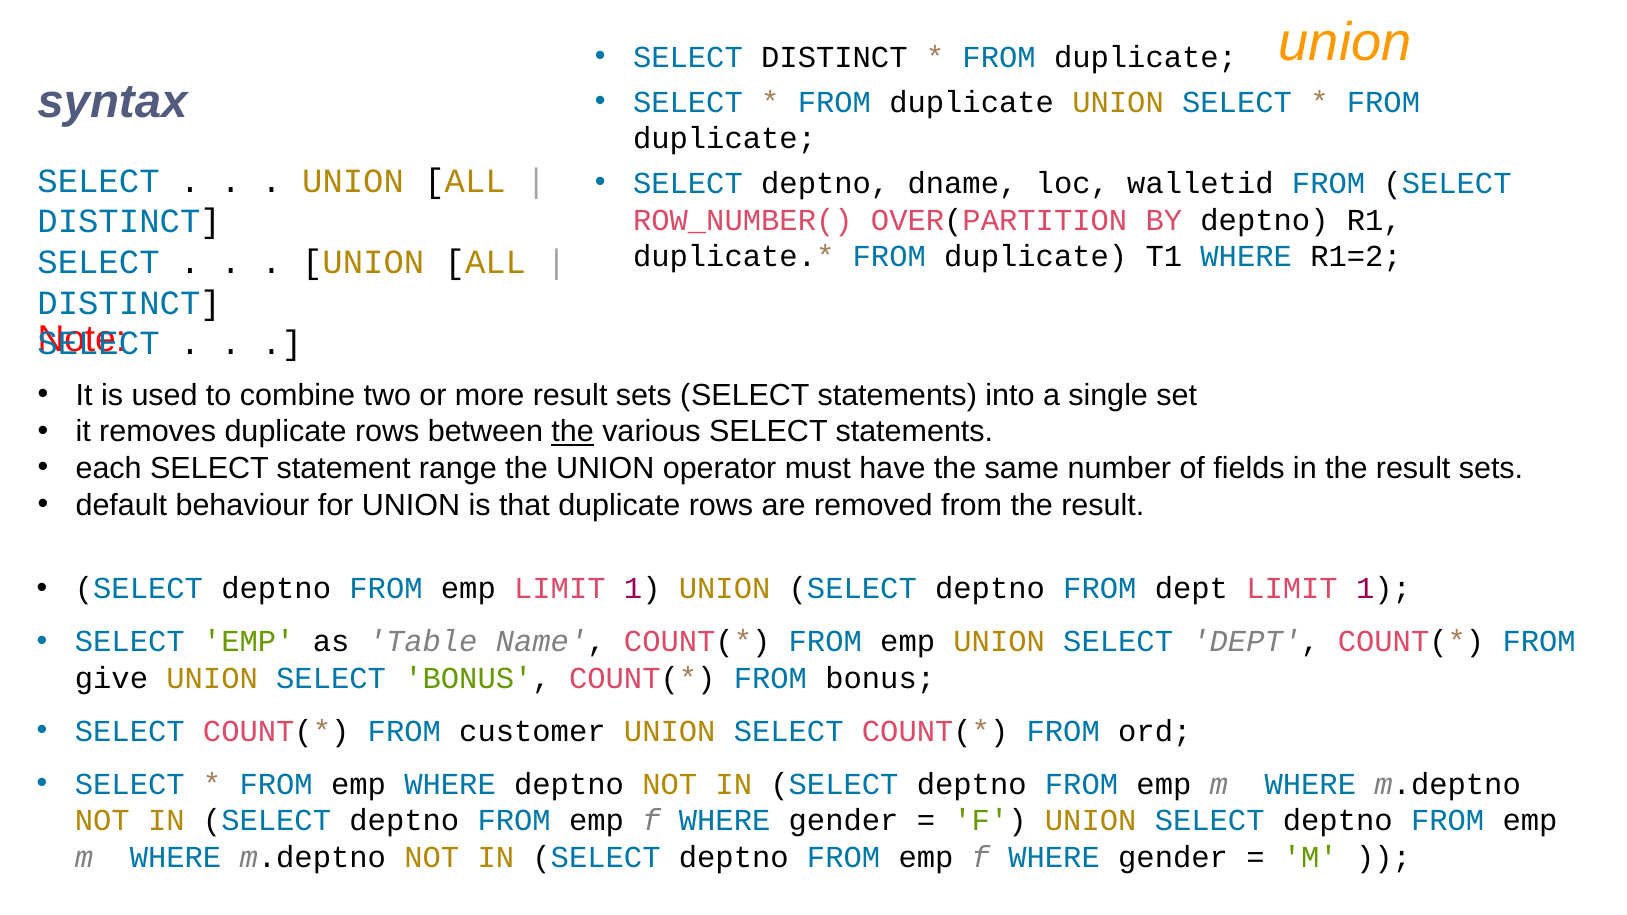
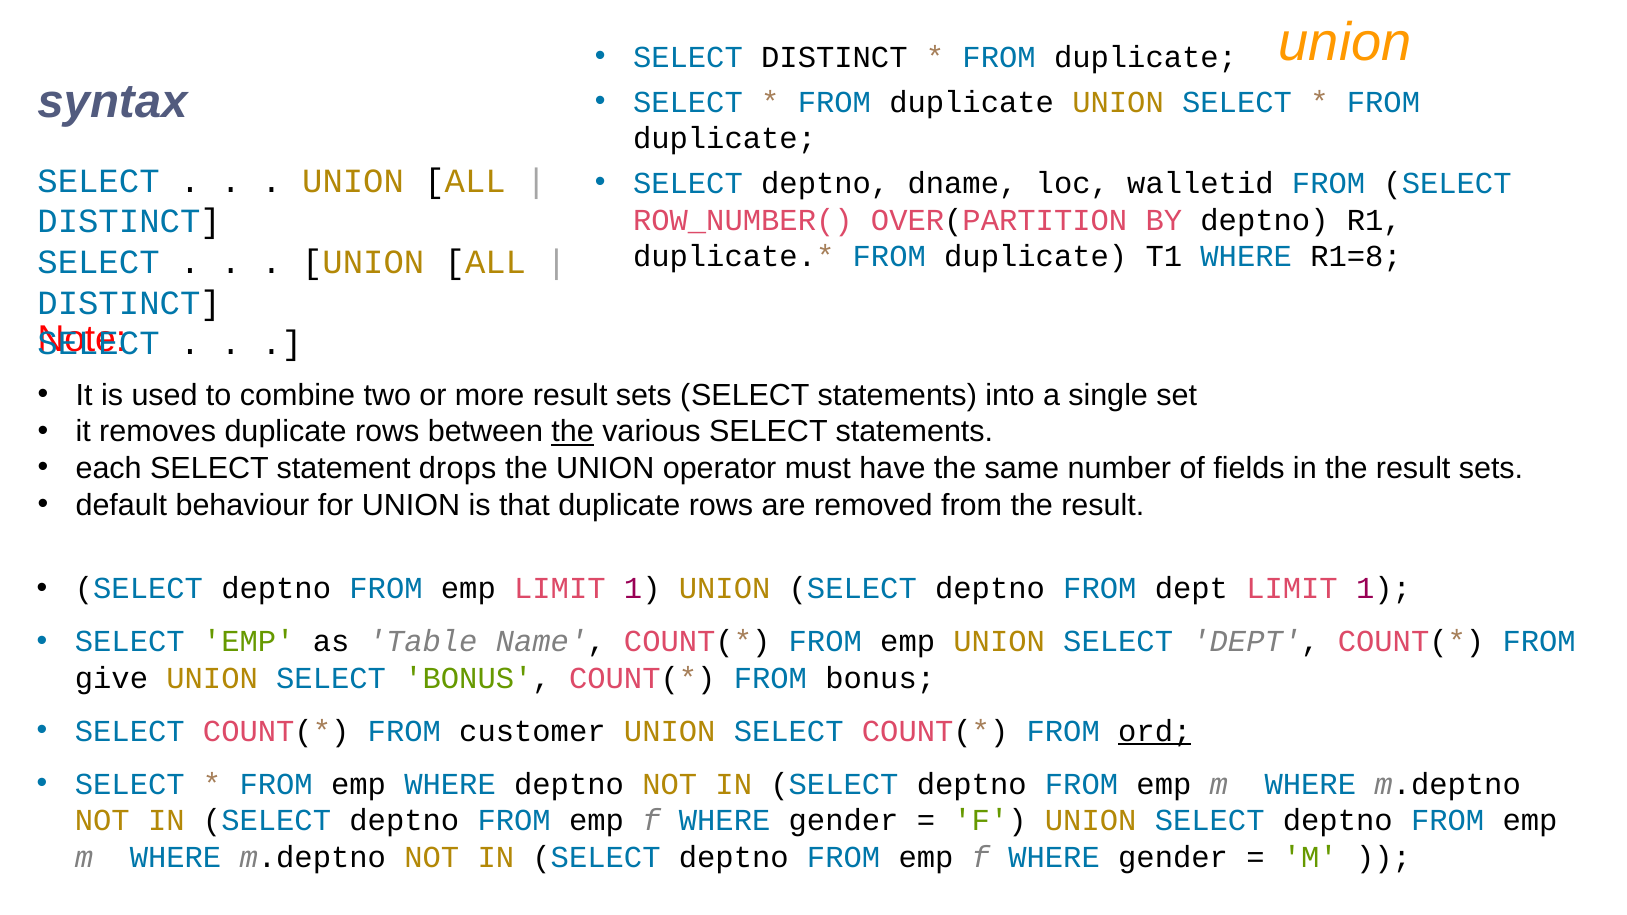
R1=2: R1=2 -> R1=8
range: range -> drops
ord underline: none -> present
